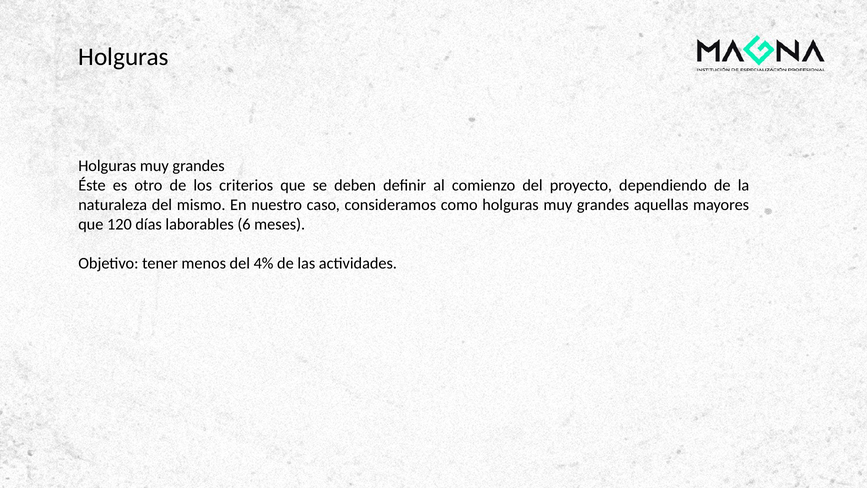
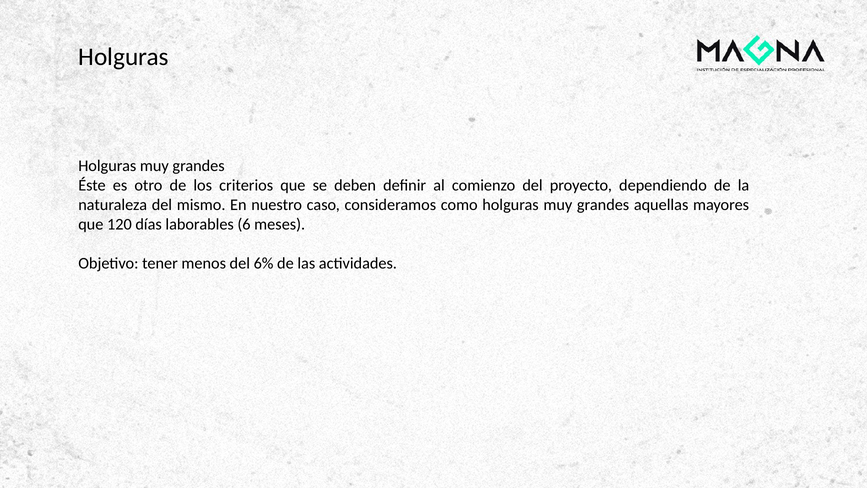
4%: 4% -> 6%
